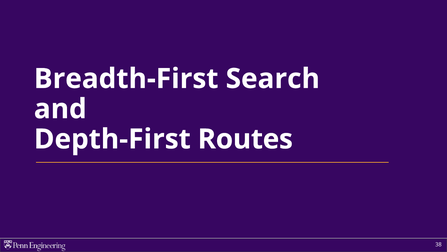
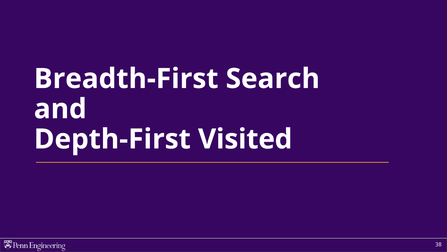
Routes: Routes -> Visited
